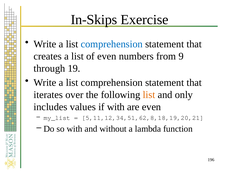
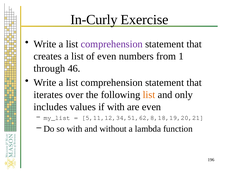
In-Skips: In-Skips -> In-Curly
comprehension at (112, 44) colour: blue -> purple
9: 9 -> 1
19: 19 -> 46
